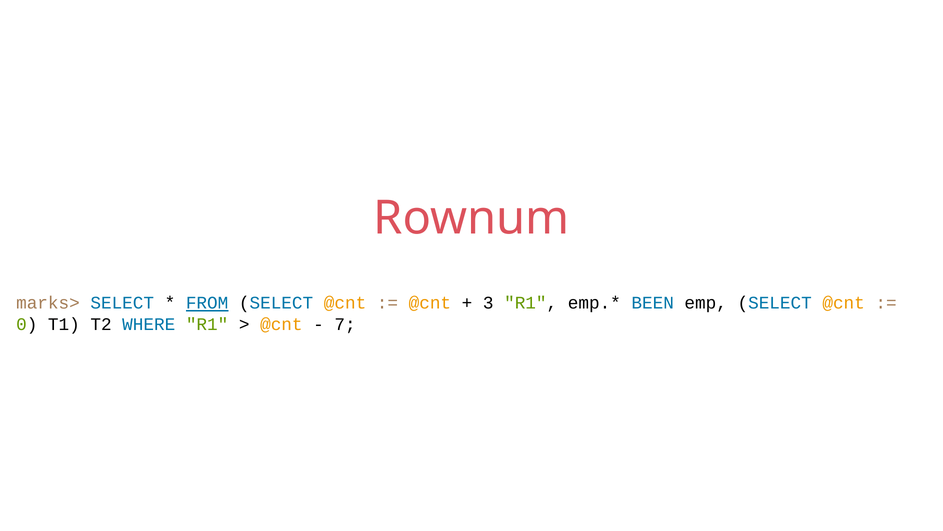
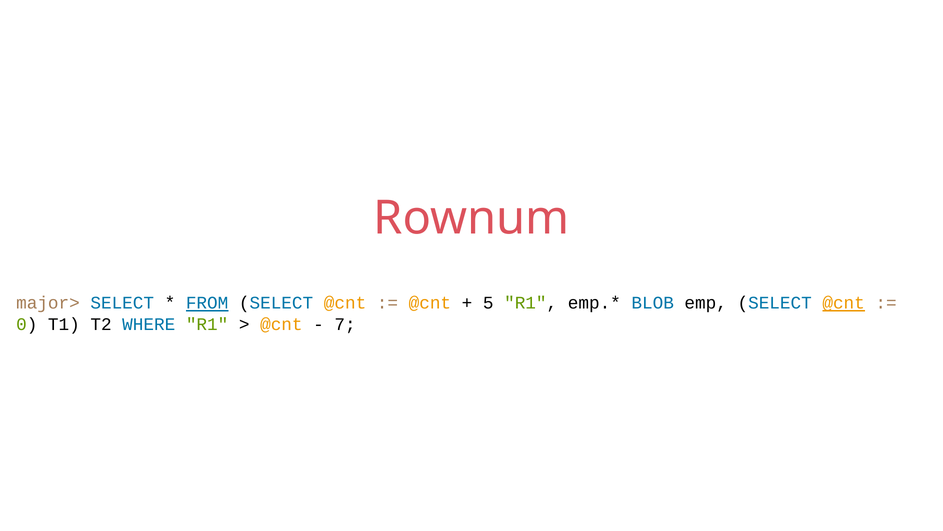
marks>: marks> -> major>
3: 3 -> 5
BEEN: BEEN -> BLOB
@cnt at (844, 303) underline: none -> present
